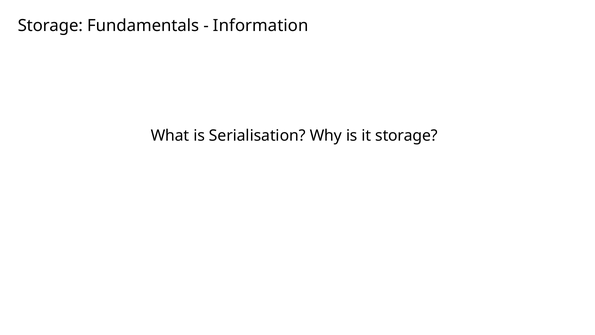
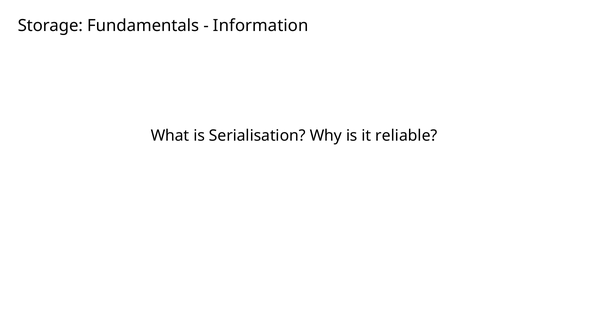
it storage: storage -> reliable
